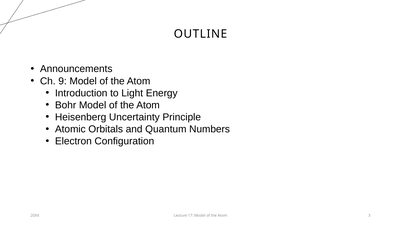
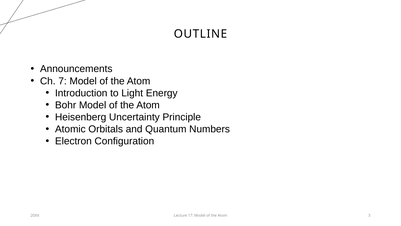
9: 9 -> 7
